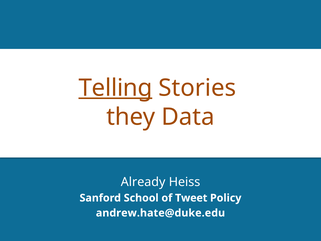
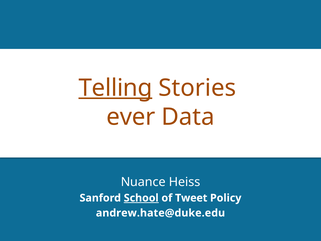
they: they -> ever
Already: Already -> Nuance
School underline: none -> present
